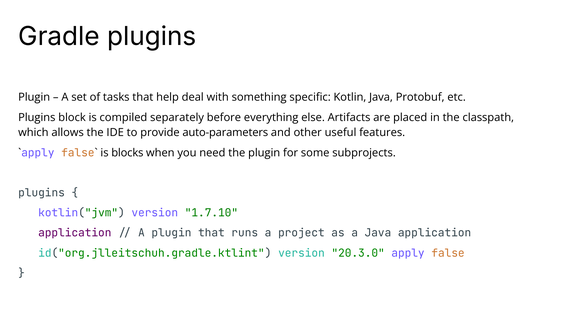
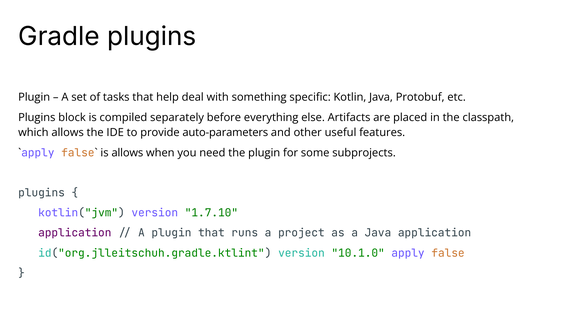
is blocks: blocks -> allows
20.3.0: 20.3.0 -> 10.1.0
